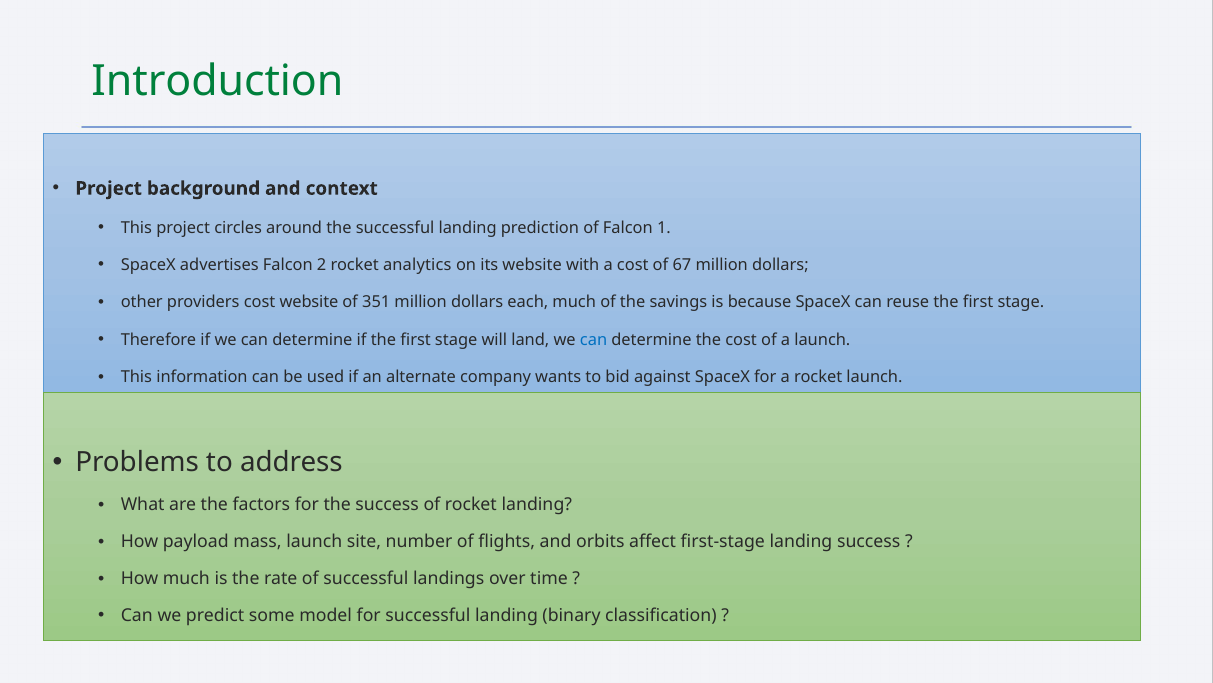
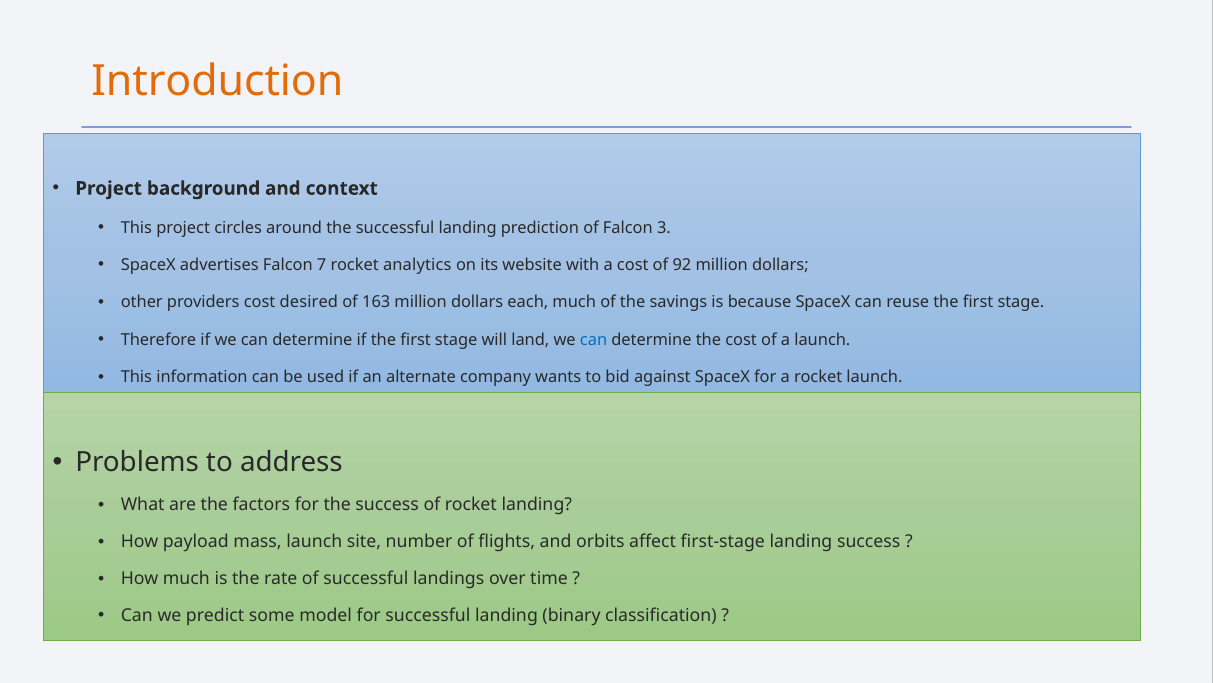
Introduction colour: green -> orange
1: 1 -> 3
2: 2 -> 7
67: 67 -> 92
cost website: website -> desired
351: 351 -> 163
